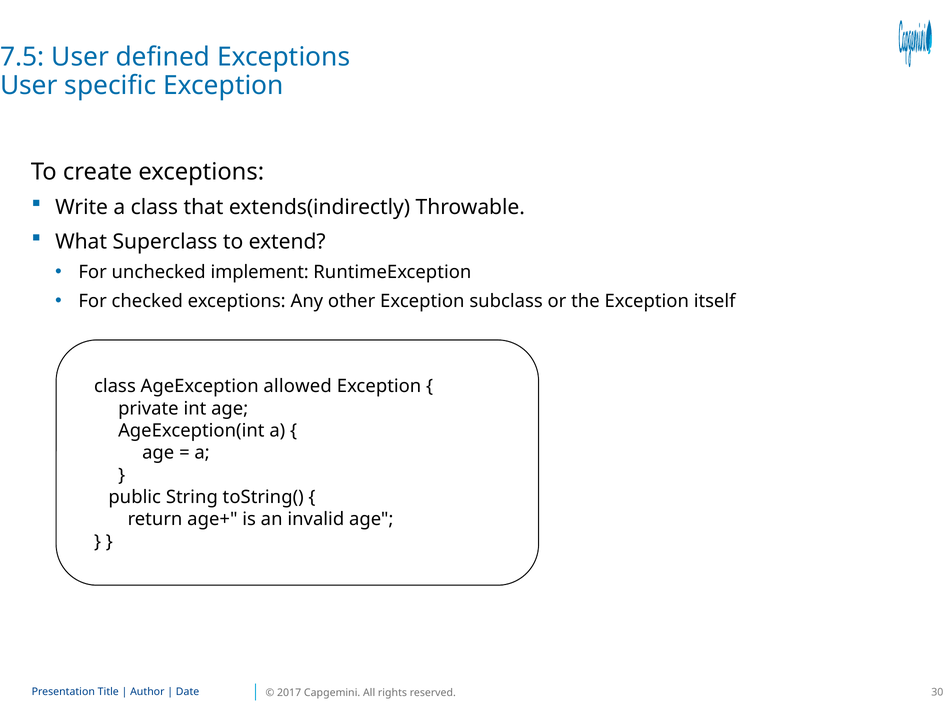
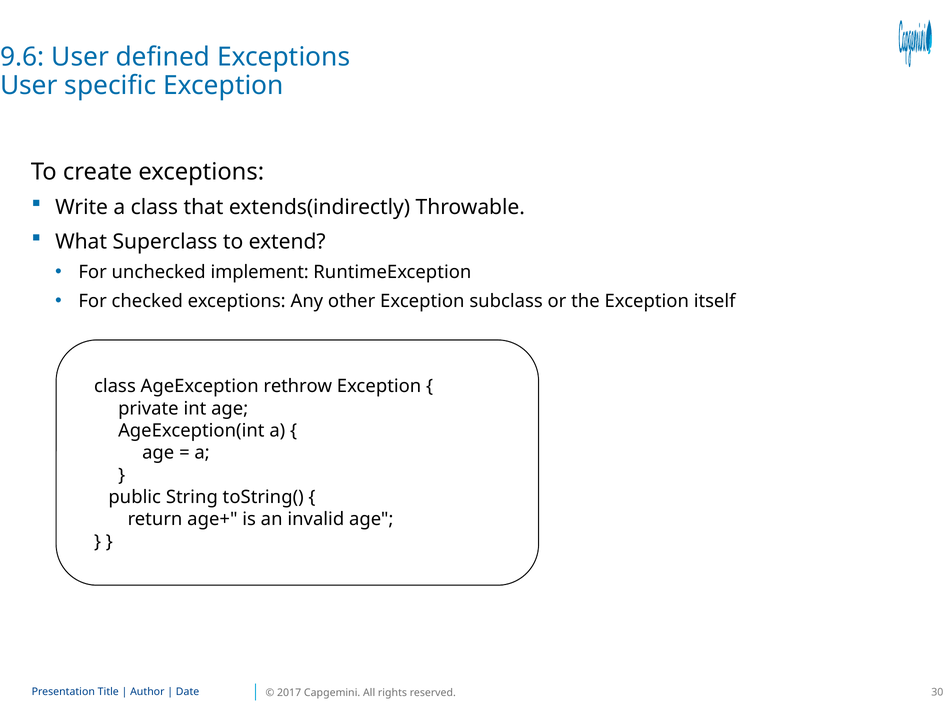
7.5: 7.5 -> 9.6
allowed: allowed -> rethrow
